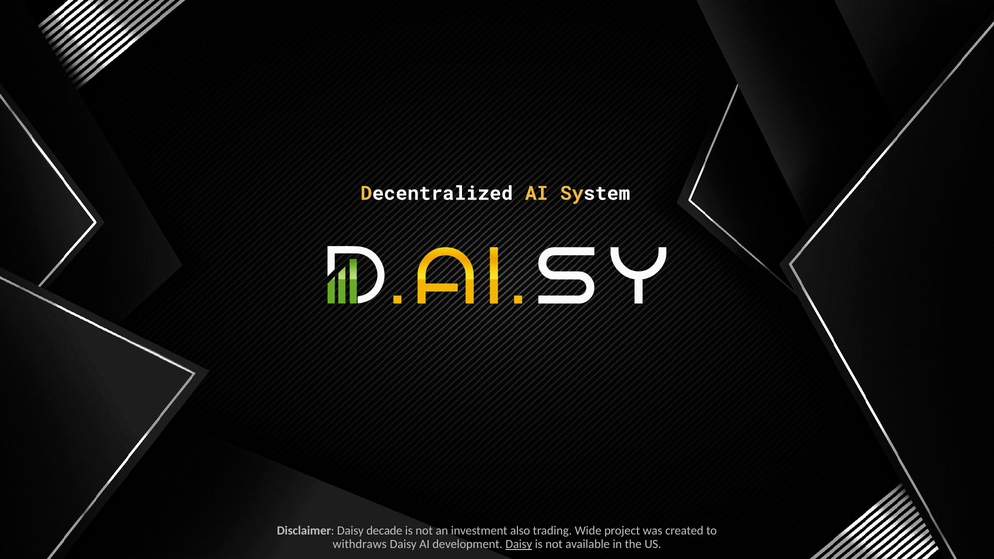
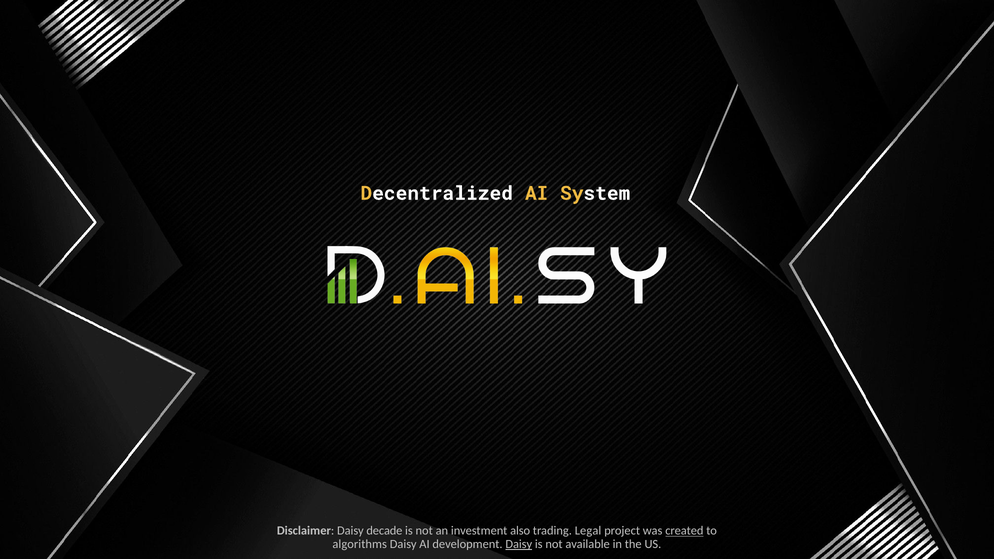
Wide: Wide -> Legal
created underline: none -> present
withdraws: withdraws -> algorithms
